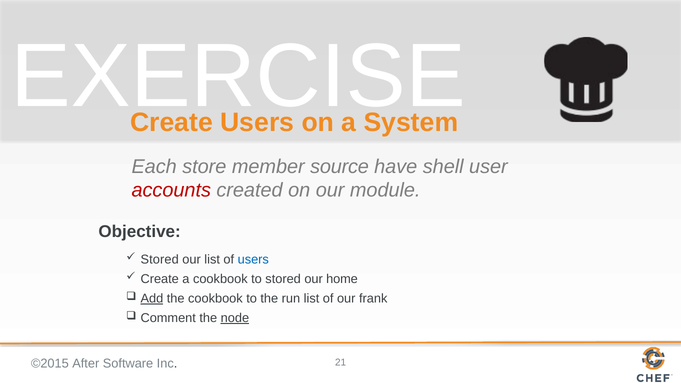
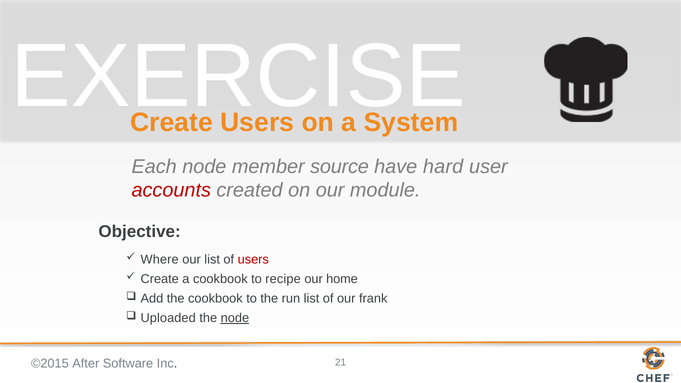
Each store: store -> node
shell: shell -> hard
Stored at (160, 259): Stored -> Where
users at (253, 259) colour: blue -> red
to stored: stored -> recipe
Add underline: present -> none
Comment: Comment -> Uploaded
